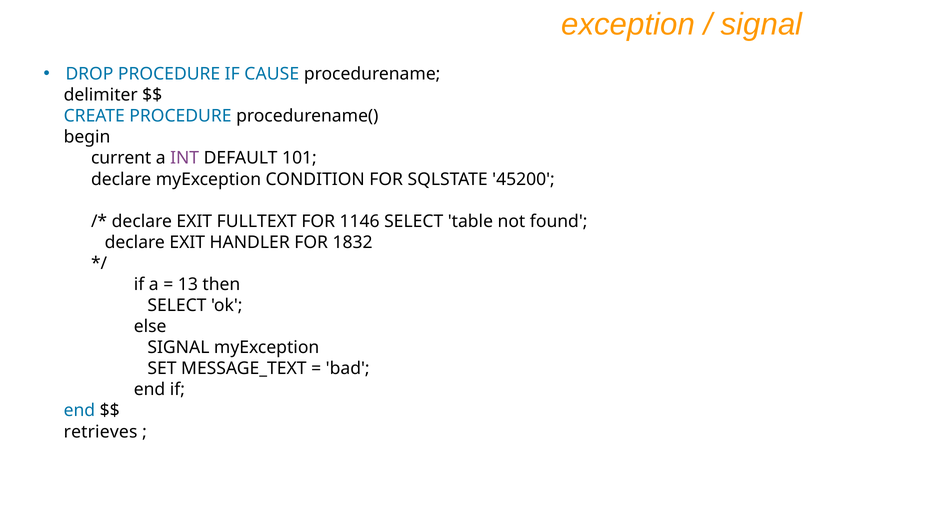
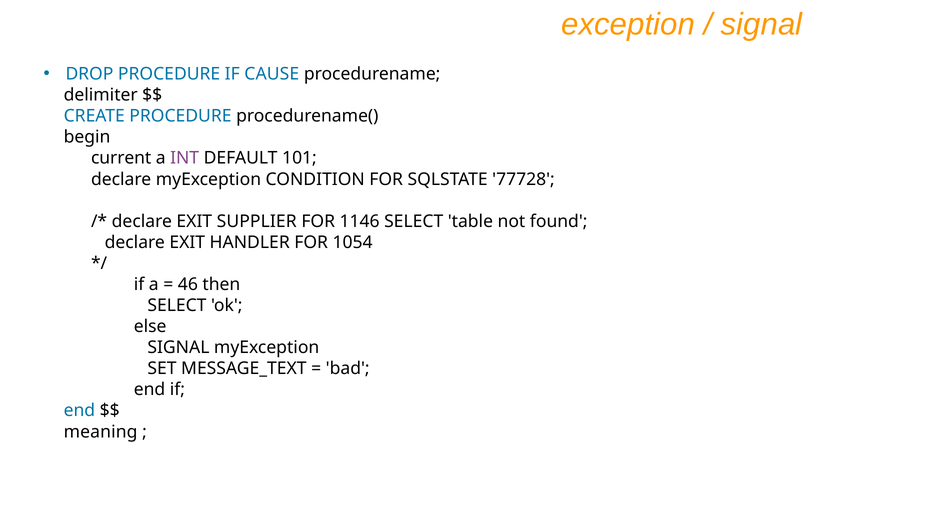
45200: 45200 -> 77728
FULLTEXT: FULLTEXT -> SUPPLIER
1832: 1832 -> 1054
13: 13 -> 46
retrieves: retrieves -> meaning
